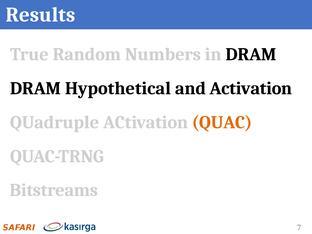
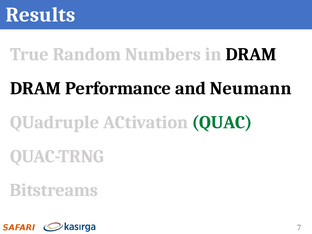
Hypothetical: Hypothetical -> Performance
and Activation: Activation -> Neumann
QUAC colour: orange -> green
